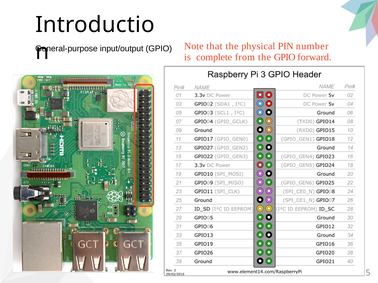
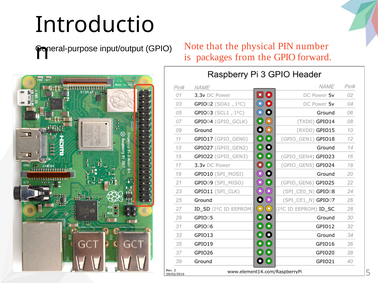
complete: complete -> packages
